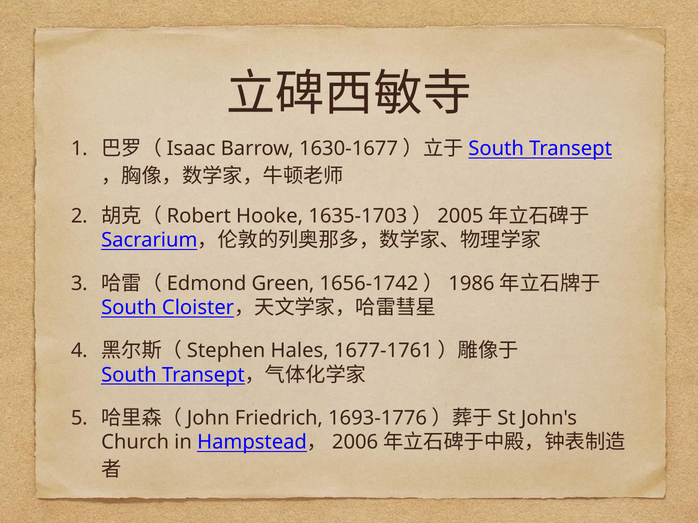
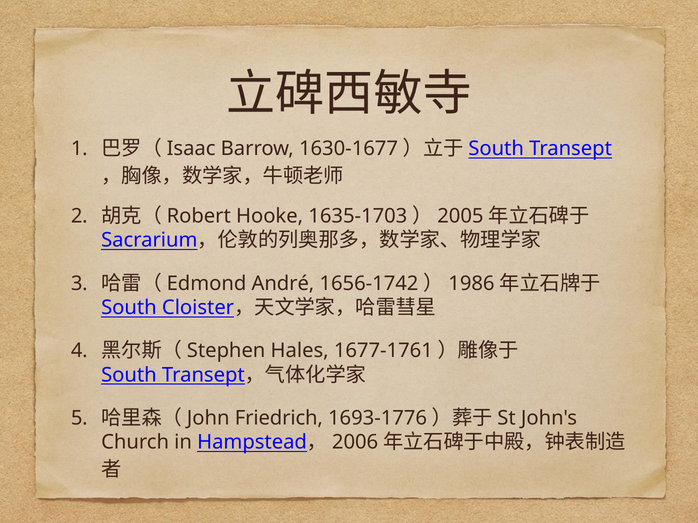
Green: Green -> André
